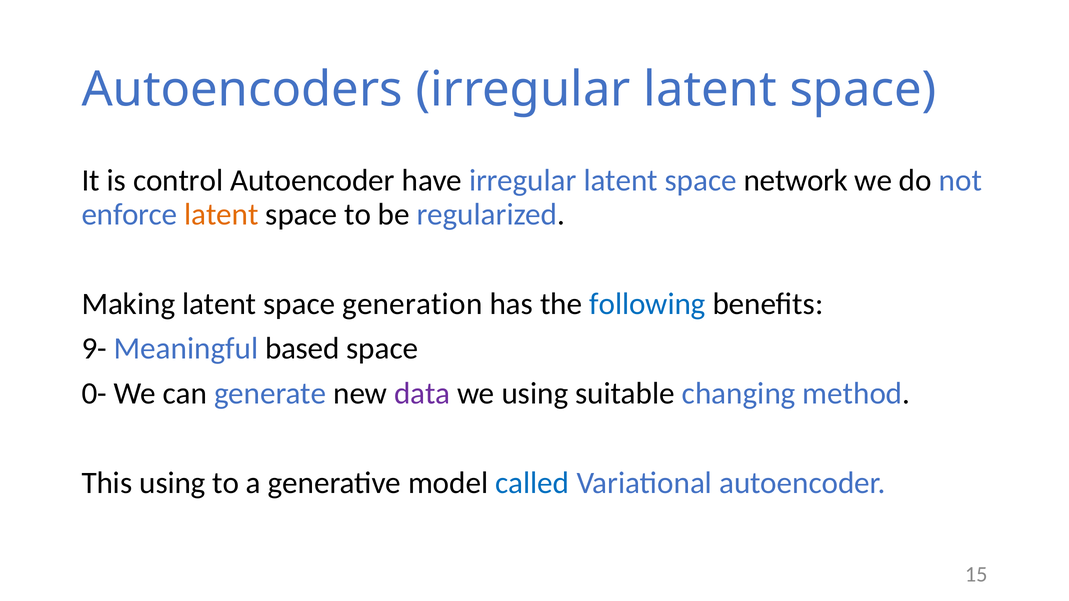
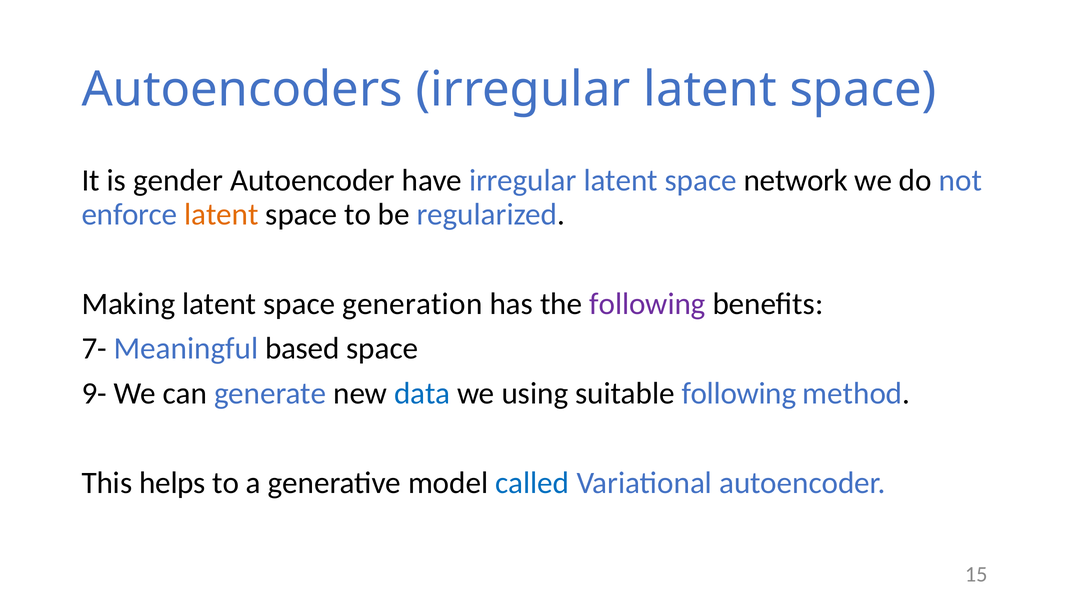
control: control -> gender
following at (647, 304) colour: blue -> purple
9-: 9- -> 7-
0-: 0- -> 9-
data colour: purple -> blue
suitable changing: changing -> following
This using: using -> helps
